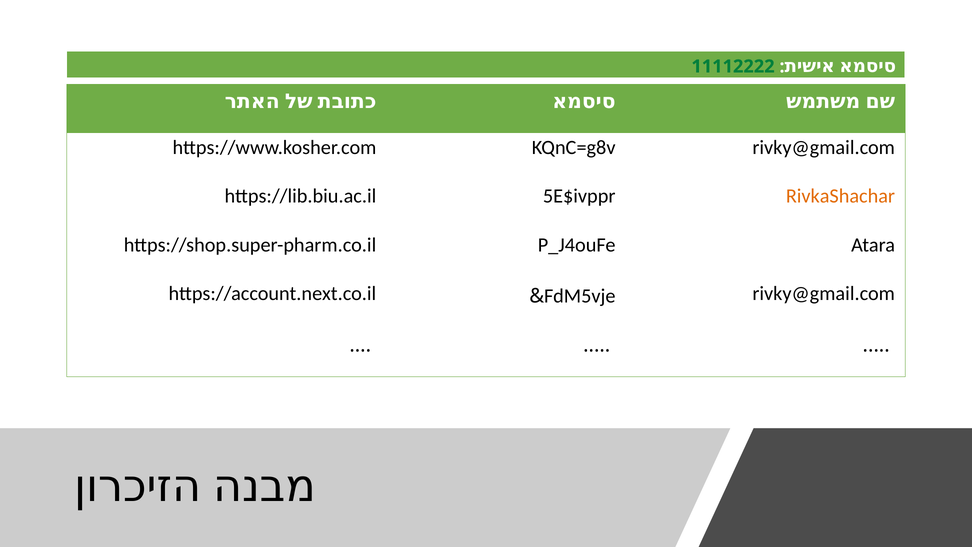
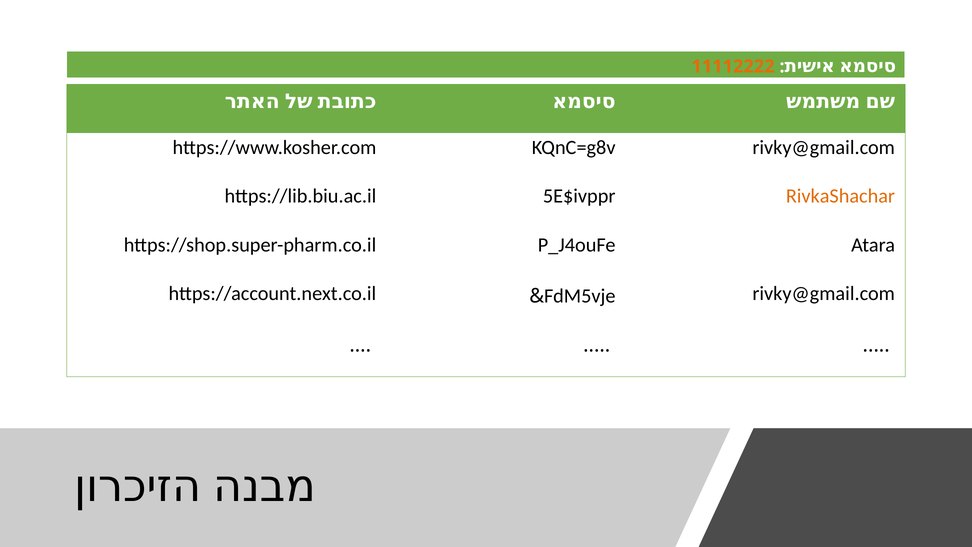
11112222 colour: green -> orange
